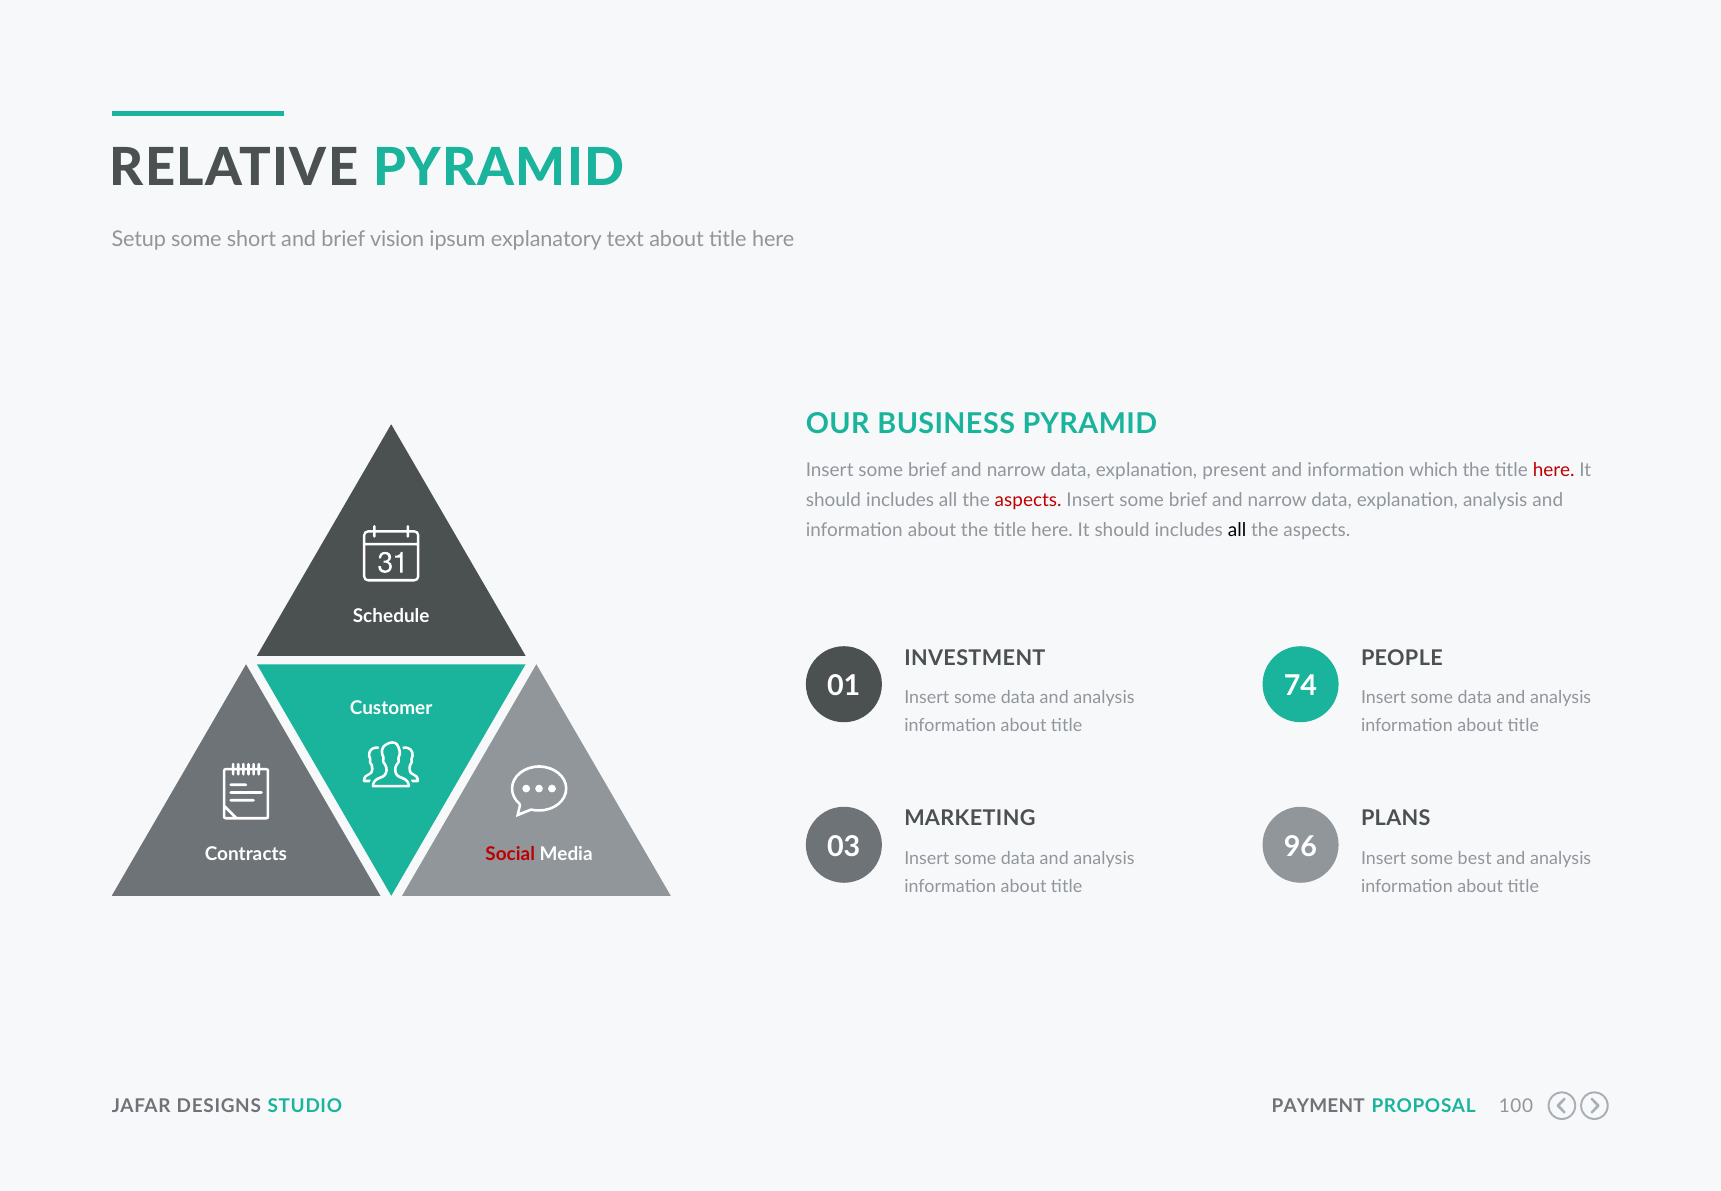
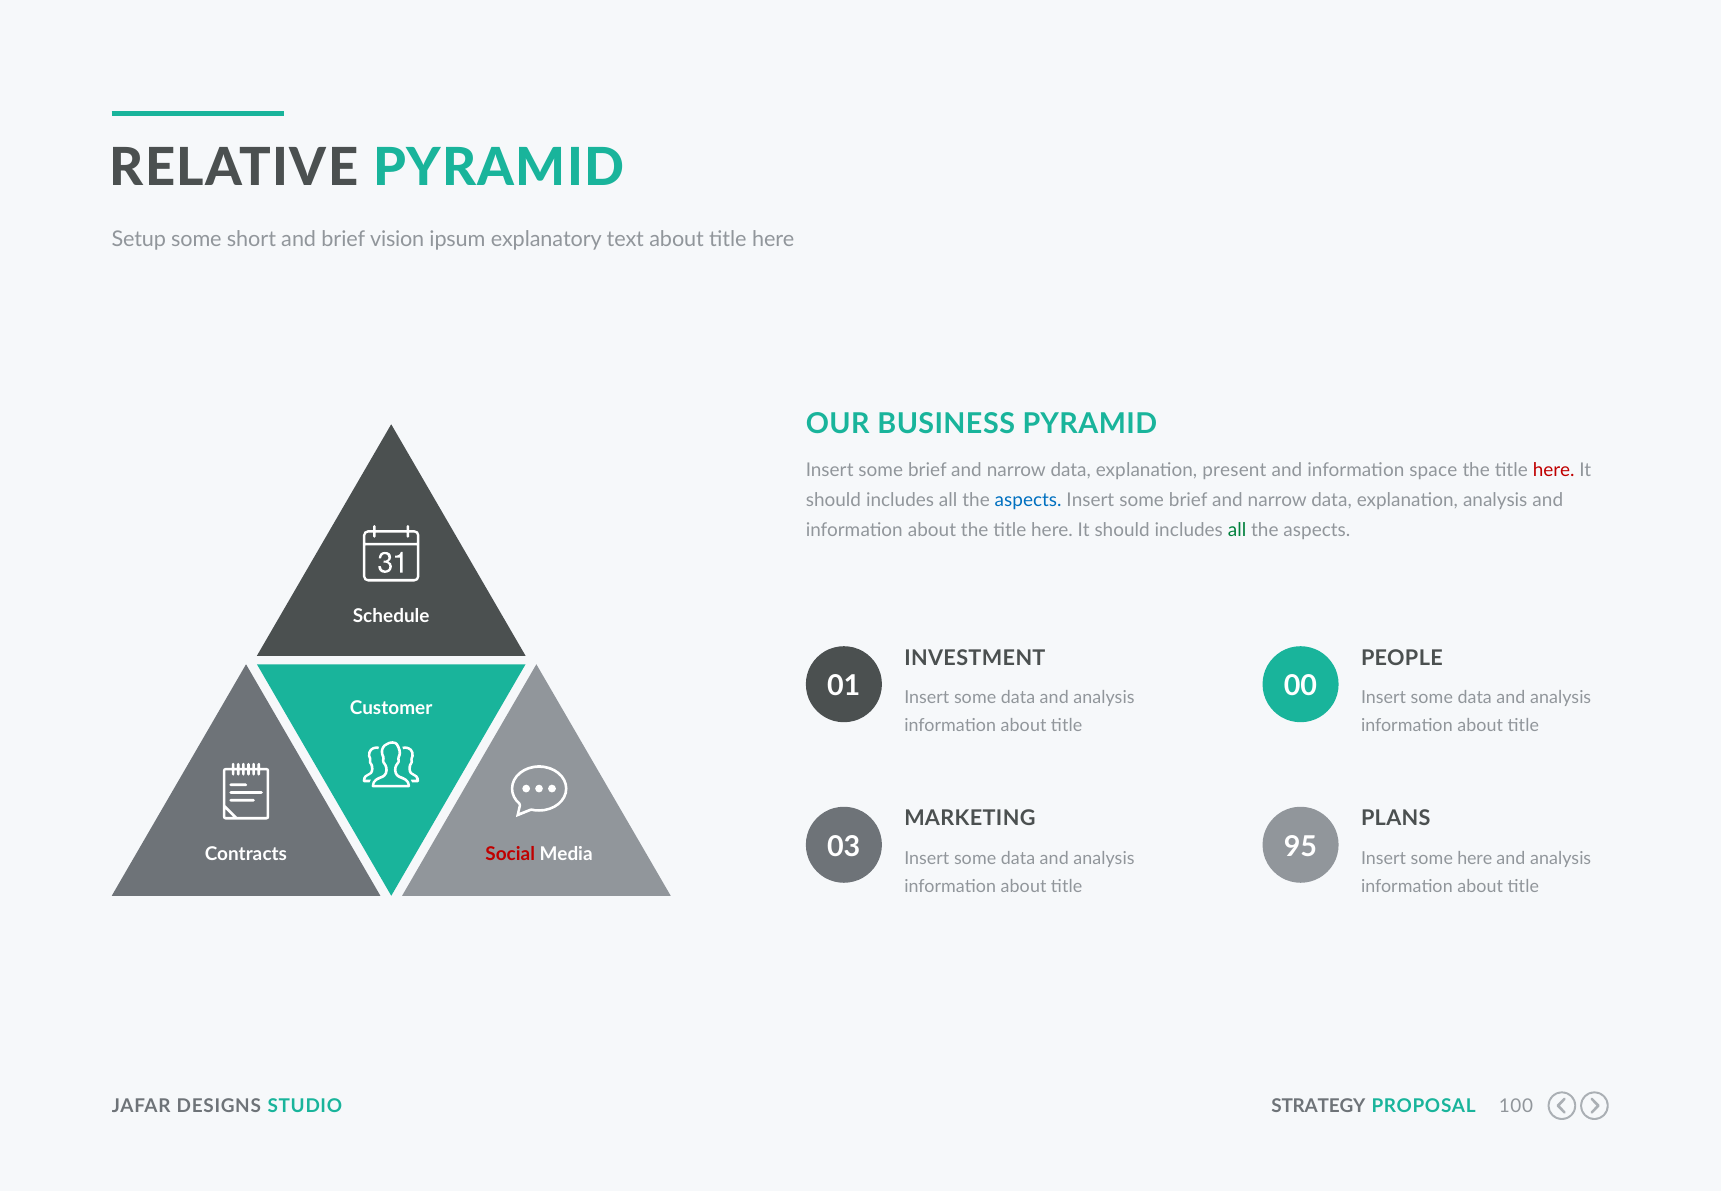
which: which -> space
aspects at (1028, 500) colour: red -> blue
all at (1237, 530) colour: black -> green
74: 74 -> 00
96: 96 -> 95
some best: best -> here
PAYMENT: PAYMENT -> STRATEGY
